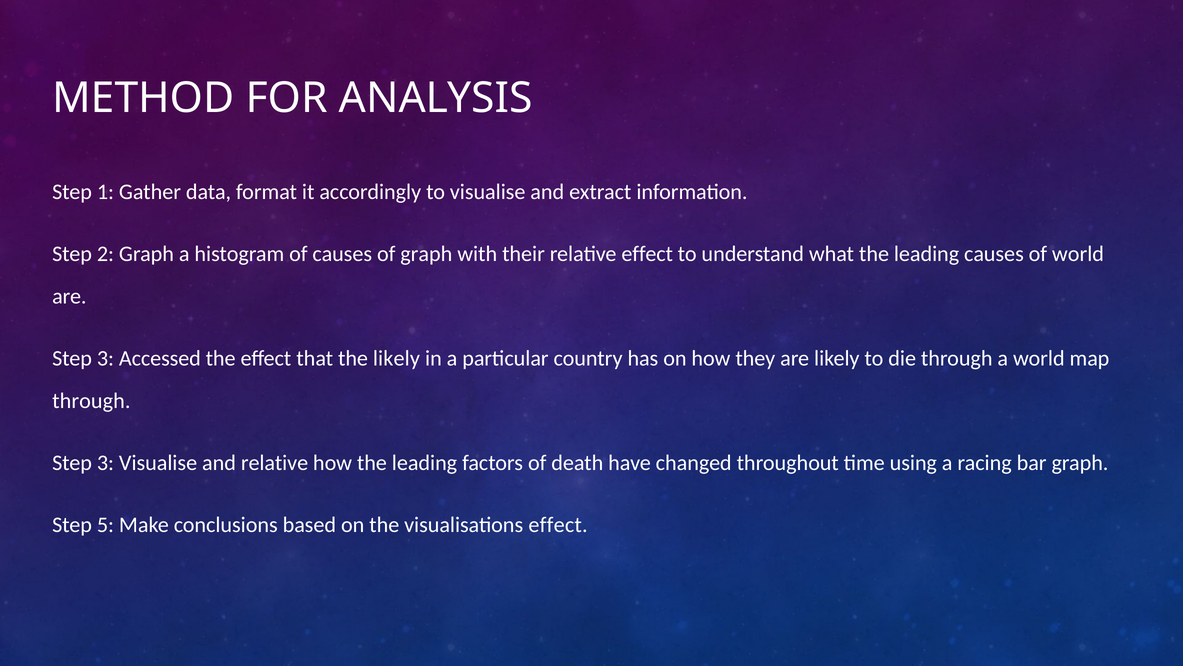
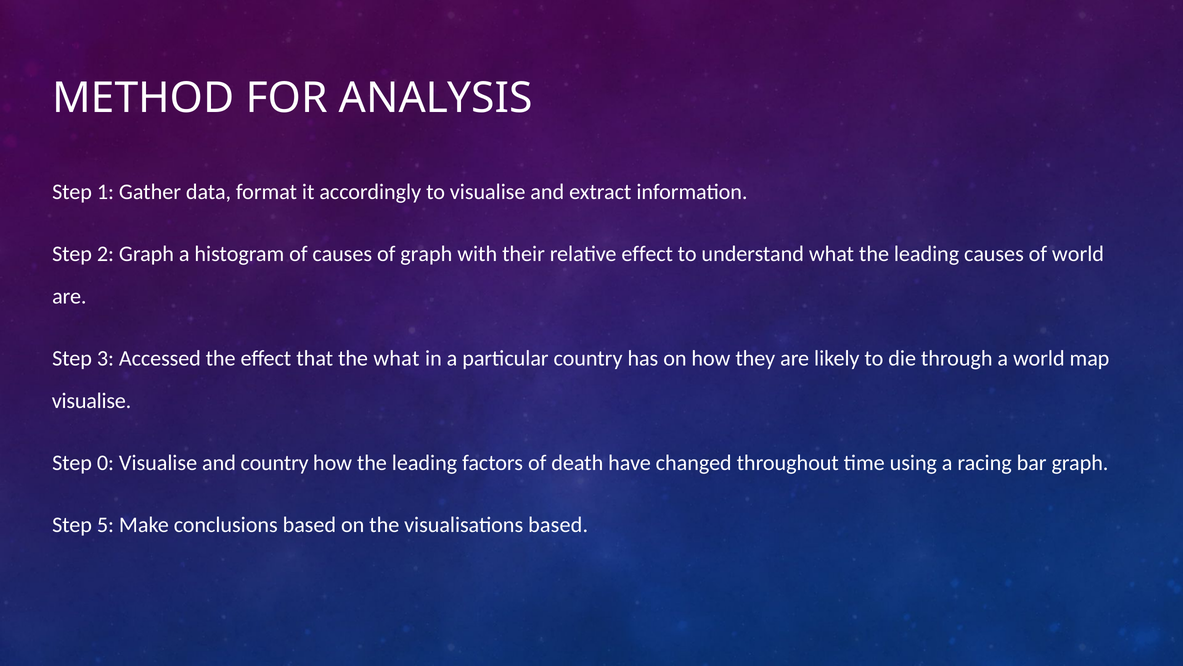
the likely: likely -> what
through at (91, 400): through -> visualise
3 at (105, 463): 3 -> 0
and relative: relative -> country
visualisations effect: effect -> based
